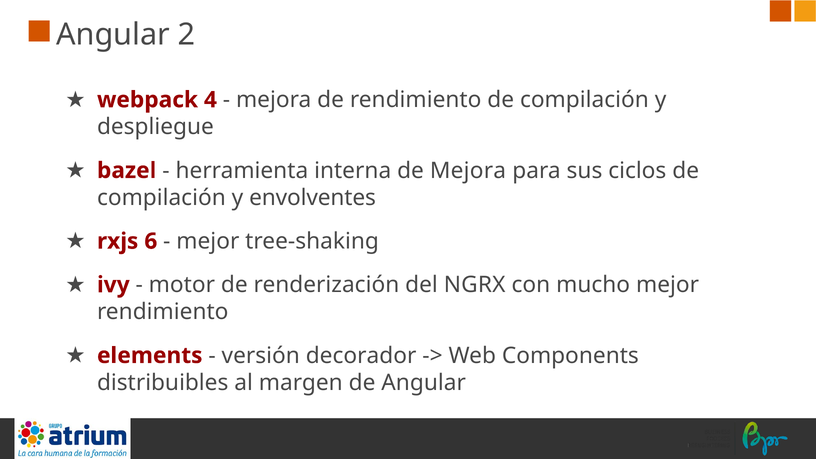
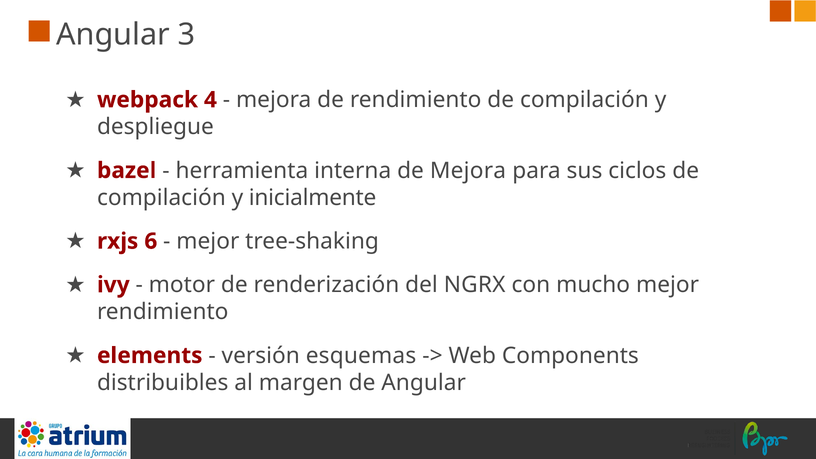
2: 2 -> 3
envolventes: envolventes -> inicialmente
decorador: decorador -> esquemas
